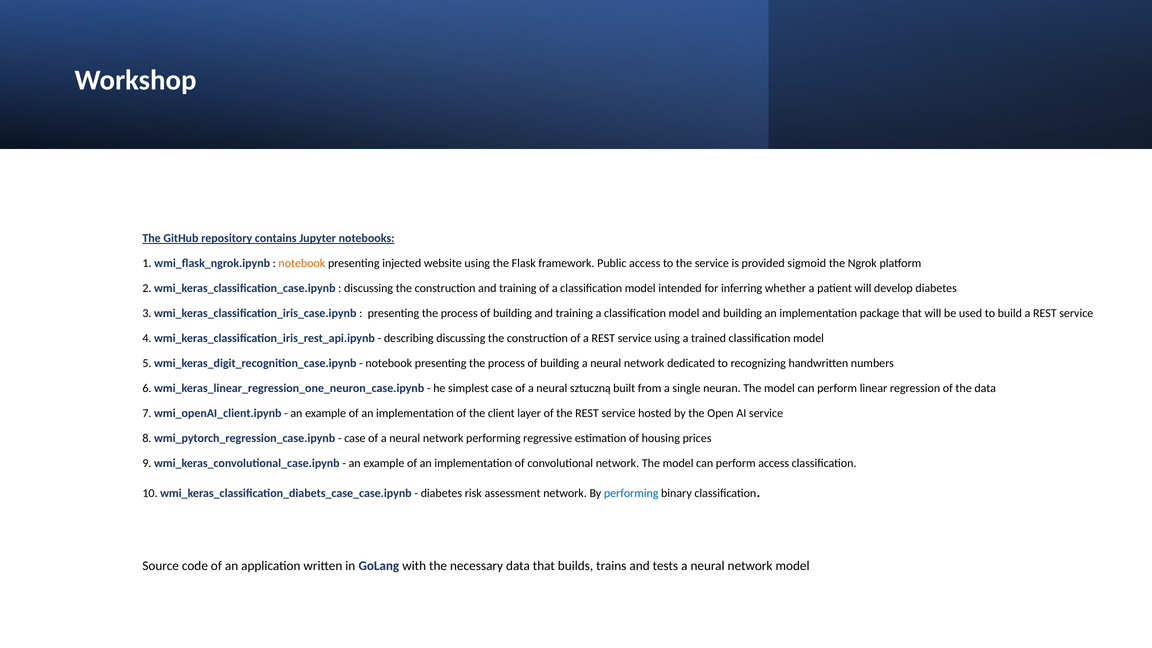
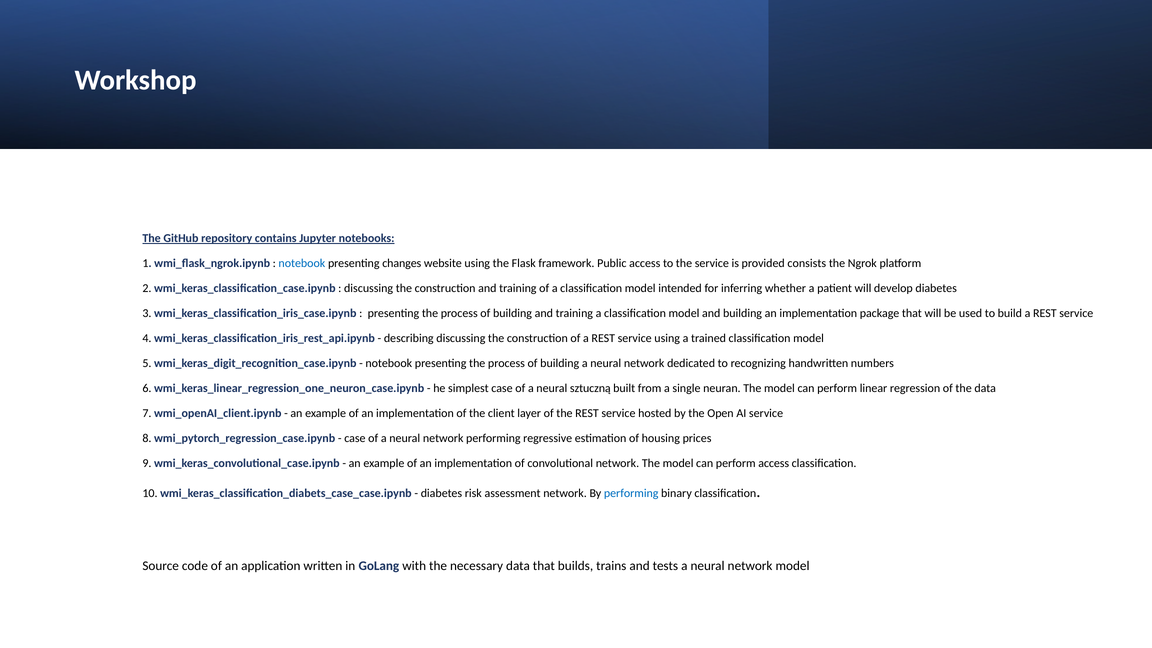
notebook at (302, 263) colour: orange -> blue
injected: injected -> changes
sigmoid: sigmoid -> consists
